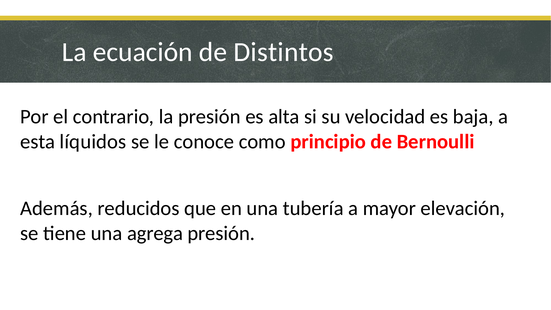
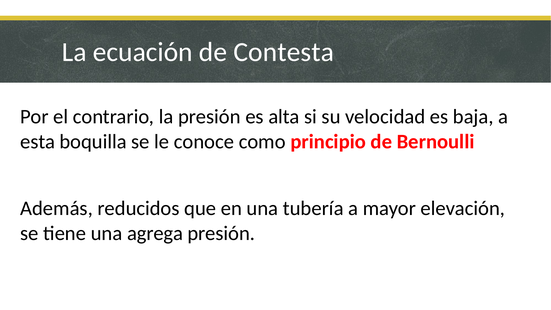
Distintos: Distintos -> Contesta
líquidos: líquidos -> boquilla
